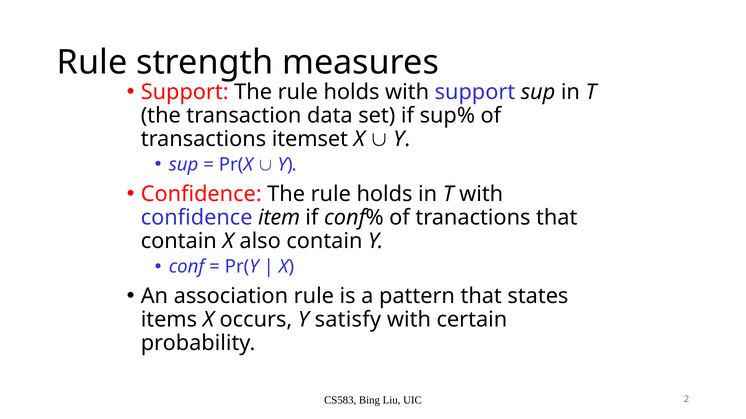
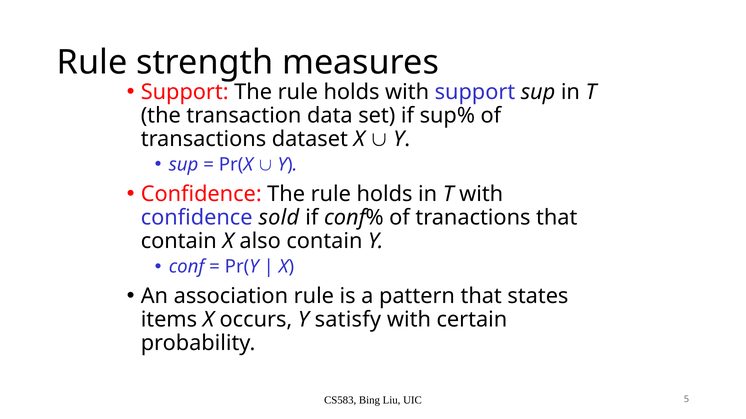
itemset: itemset -> dataset
item: item -> sold
2: 2 -> 5
